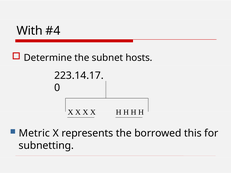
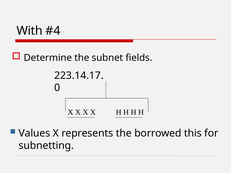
hosts: hosts -> fields
Metric: Metric -> Values
